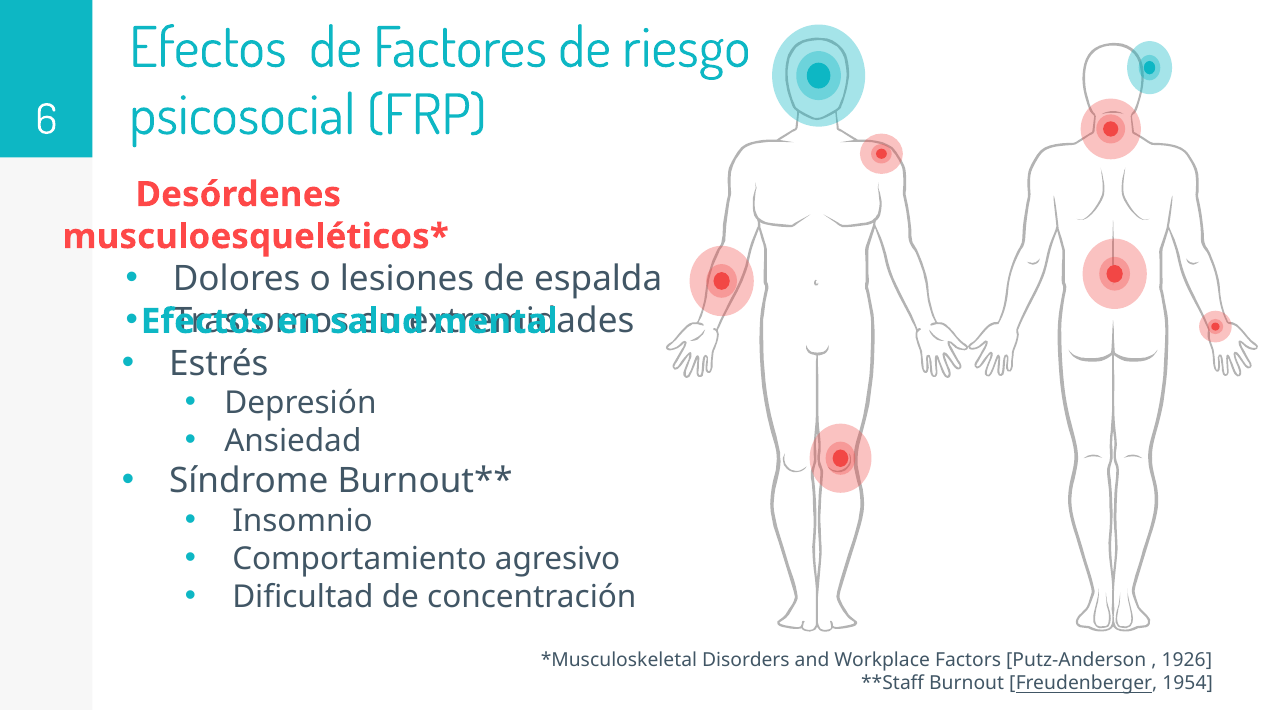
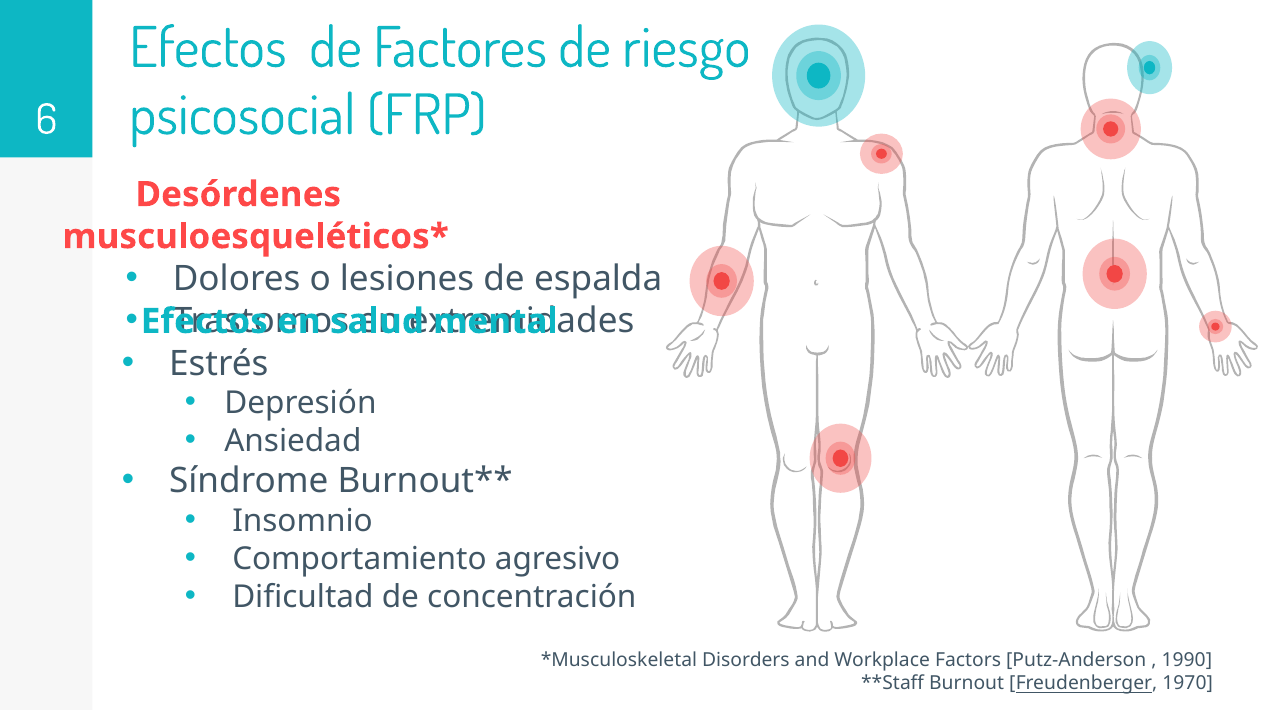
1926: 1926 -> 1990
1954: 1954 -> 1970
